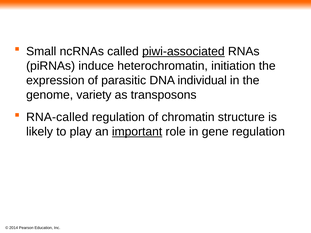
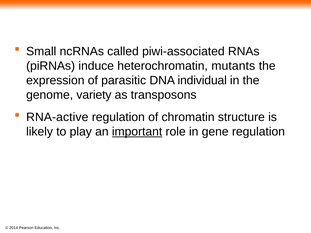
piwi-associated underline: present -> none
initiation: initiation -> mutants
RNA-called: RNA-called -> RNA-active
